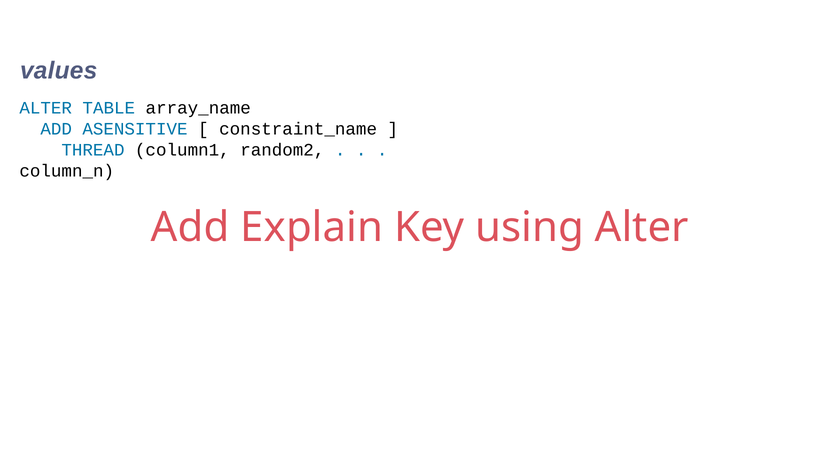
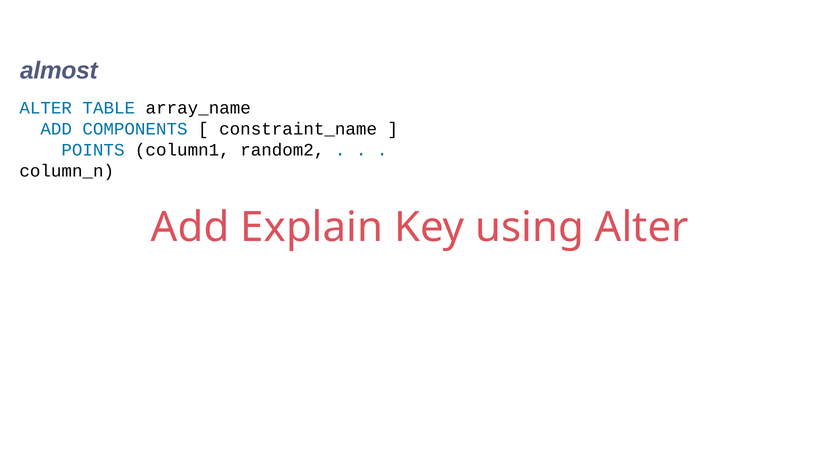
values: values -> almost
ASENSITIVE: ASENSITIVE -> COMPONENTS
THREAD: THREAD -> POINTS
